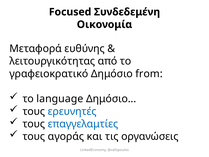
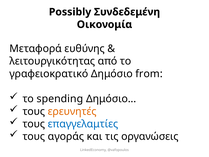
Focused: Focused -> Possibly
language: language -> spending
ερευνητές colour: blue -> orange
